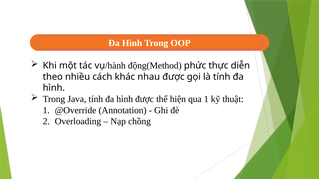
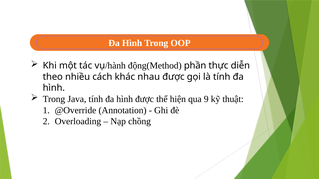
phức: phức -> phần
qua 1: 1 -> 9
